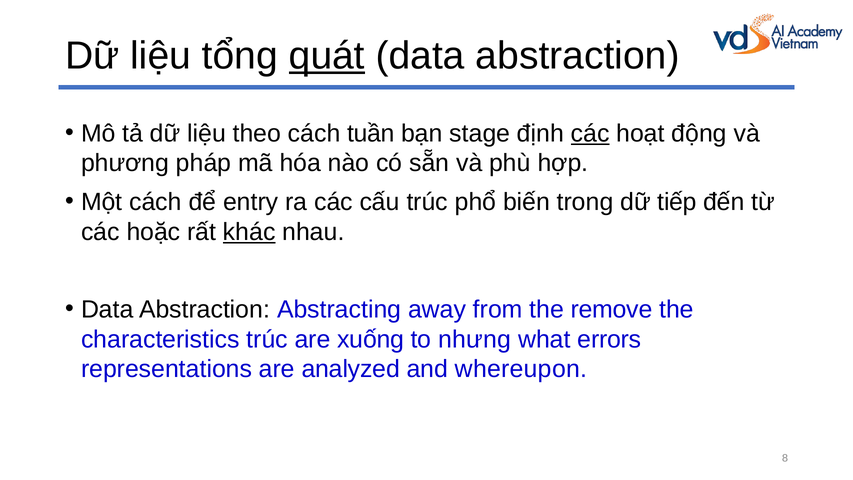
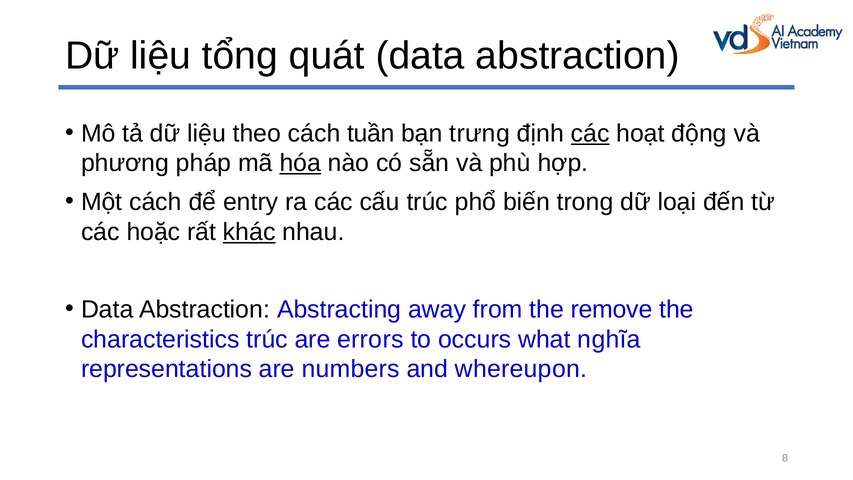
quát underline: present -> none
stage: stage -> trưng
hóa underline: none -> present
tiếp: tiếp -> loại
xuống: xuống -> errors
nhưng: nhưng -> occurs
errors: errors -> nghĩa
analyzed: analyzed -> numbers
